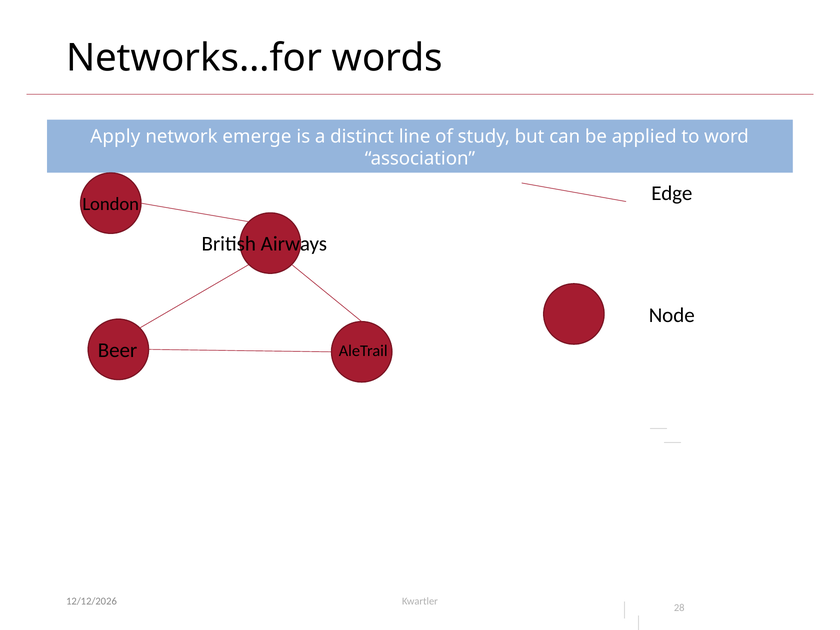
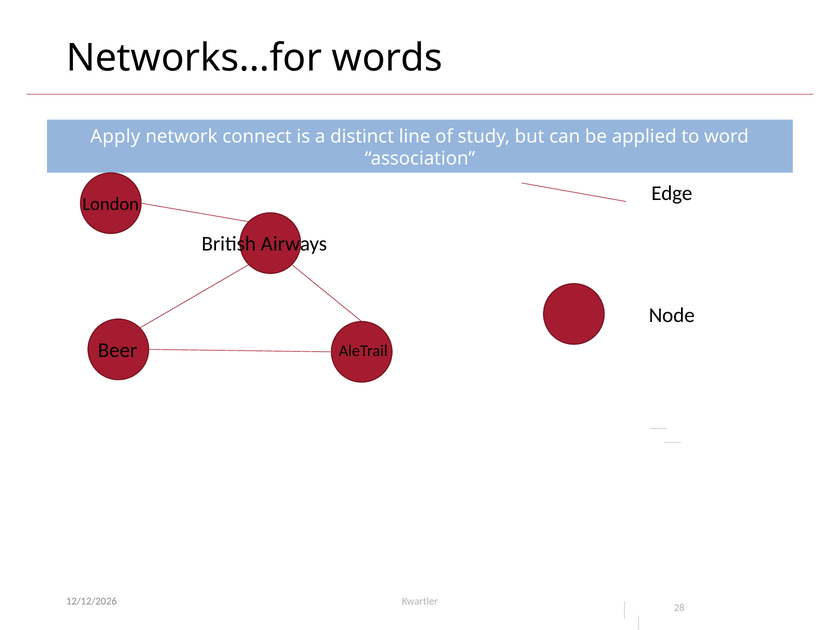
emerge: emerge -> connect
